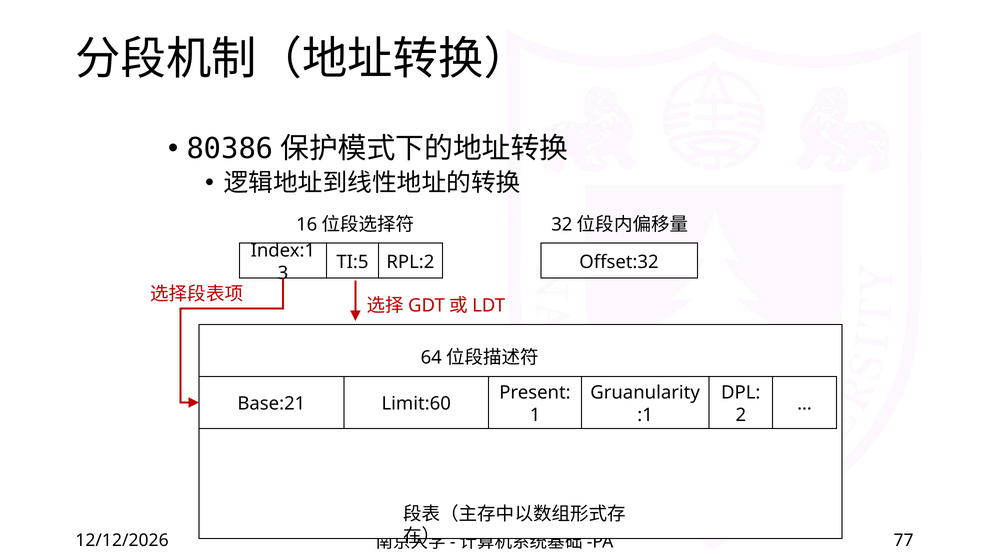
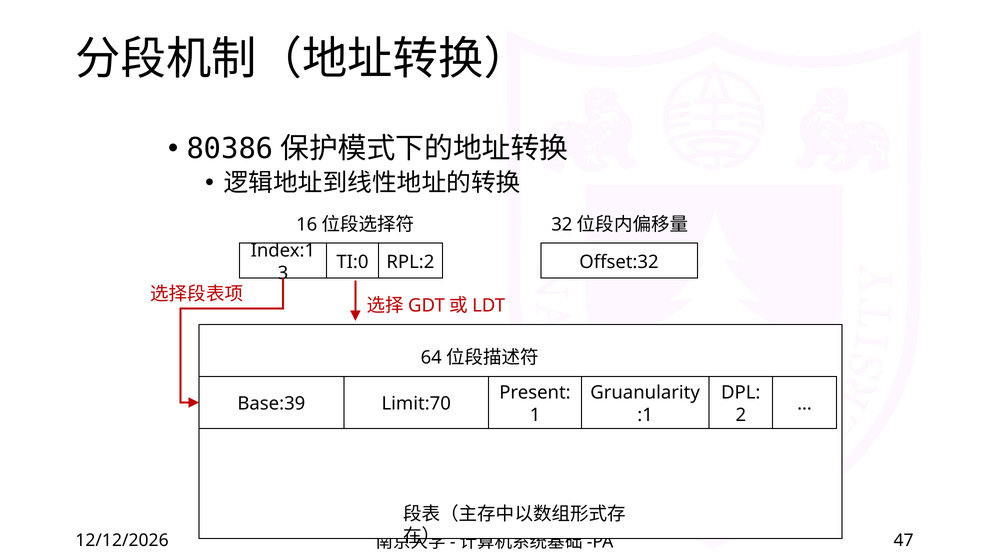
TI:5: TI:5 -> TI:0
Base:21: Base:21 -> Base:39
Limit:60: Limit:60 -> Limit:70
77: 77 -> 47
